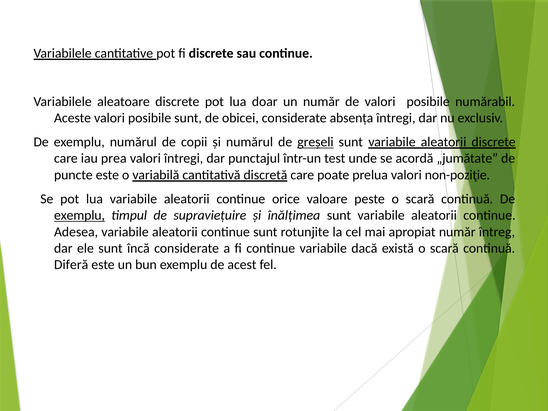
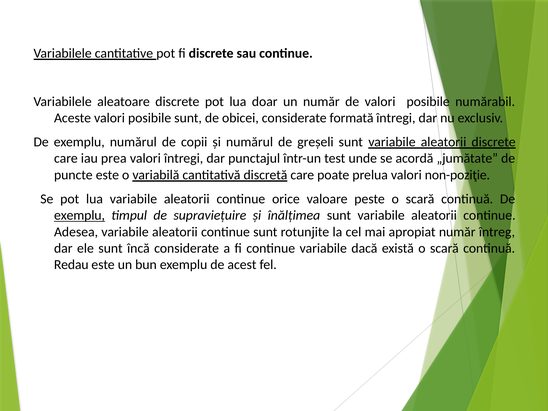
absența: absența -> formată
greșeli underline: present -> none
Diferă: Diferă -> Redau
